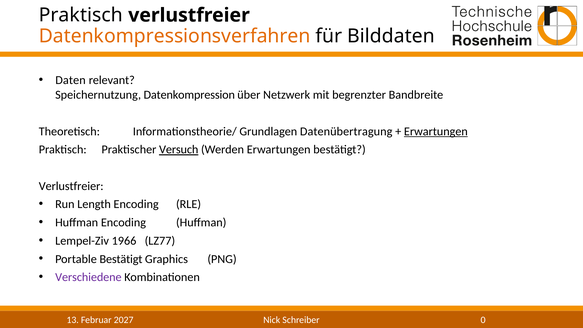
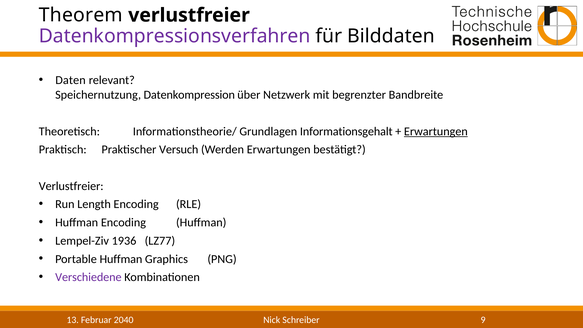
Praktisch at (81, 15): Praktisch -> Theorem
Datenkompressionsverfahren colour: orange -> purple
Datenübertragung: Datenübertragung -> Informationsgehalt
Versuch underline: present -> none
1966: 1966 -> 1936
Portable Bestätigt: Bestätigt -> Huffman
2027: 2027 -> 2040
0: 0 -> 9
